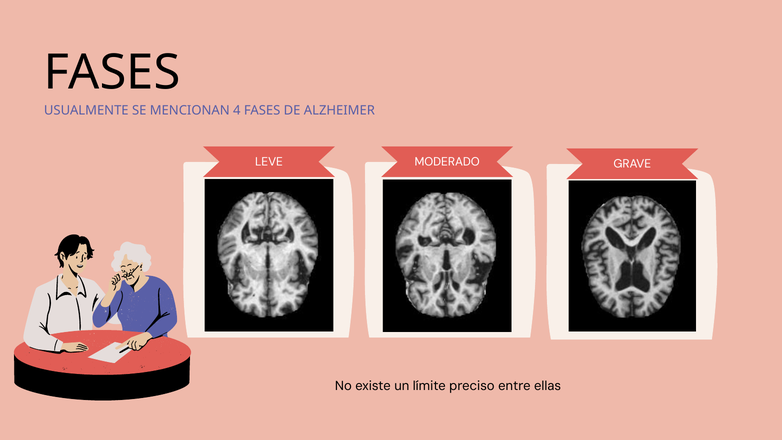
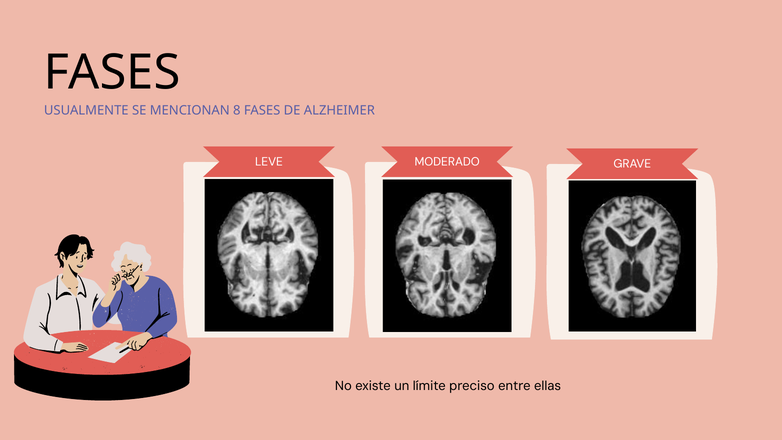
4: 4 -> 8
